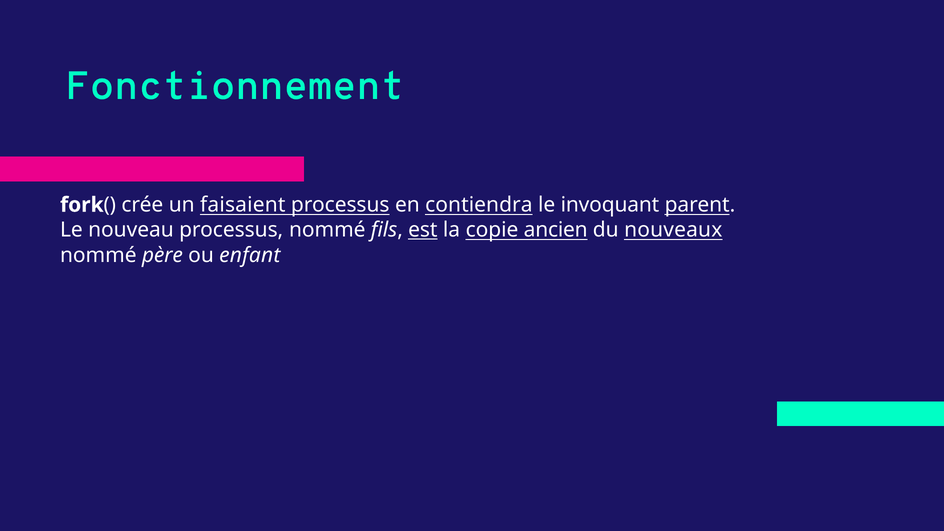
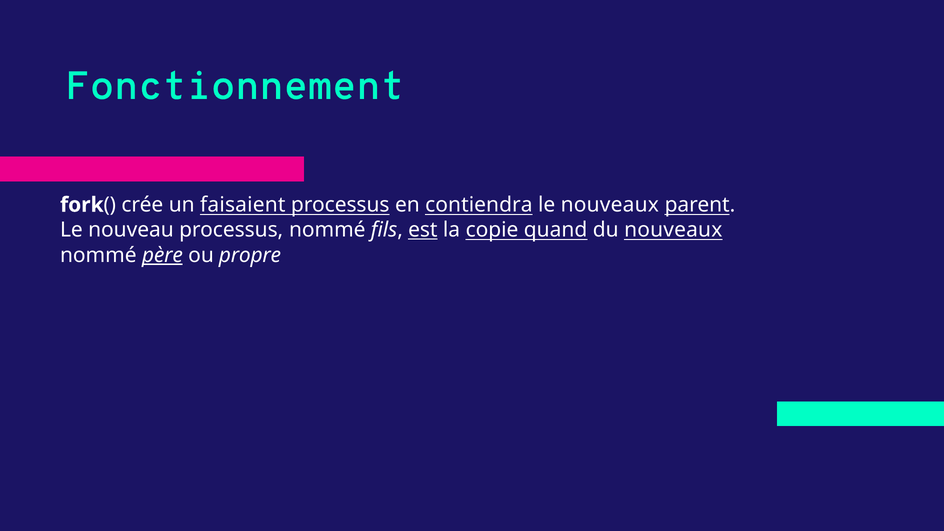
le invoquant: invoquant -> nouveaux
ancien: ancien -> quand
père underline: none -> present
enfant: enfant -> propre
